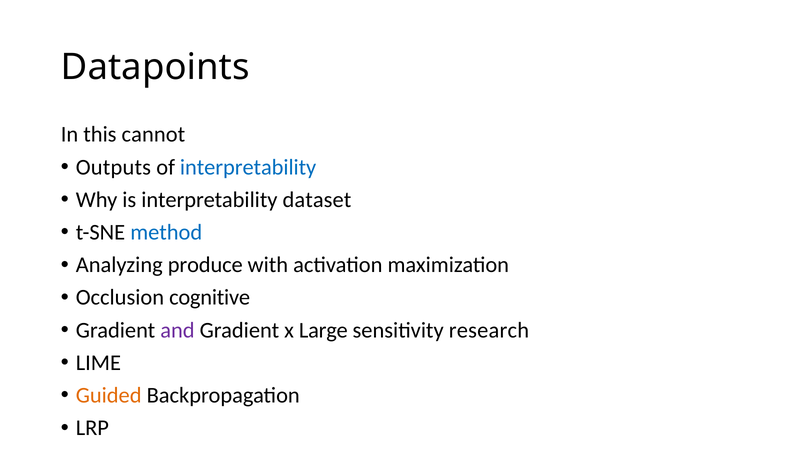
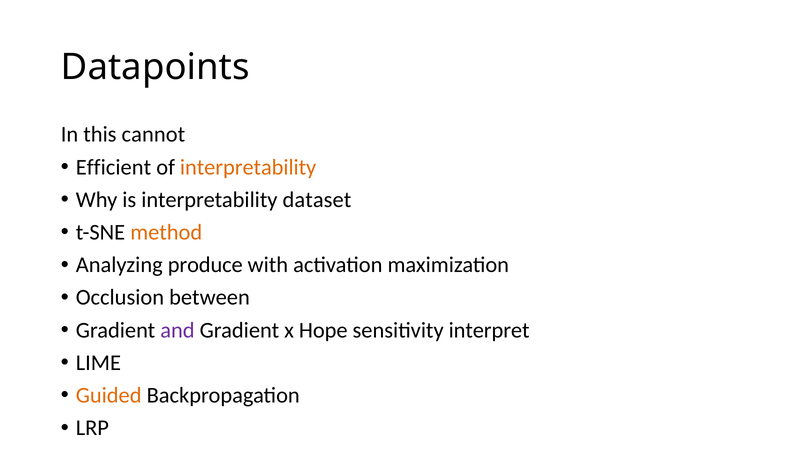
Outputs: Outputs -> Efficient
interpretability at (248, 167) colour: blue -> orange
method colour: blue -> orange
cognitive: cognitive -> between
Large: Large -> Hope
research: research -> interpret
